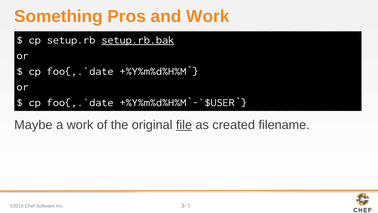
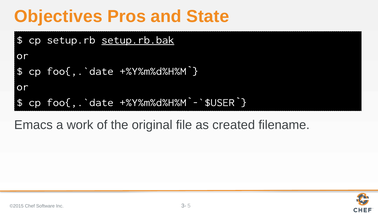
Something: Something -> Objectives
and Work: Work -> State
Maybe: Maybe -> Emacs
file underline: present -> none
